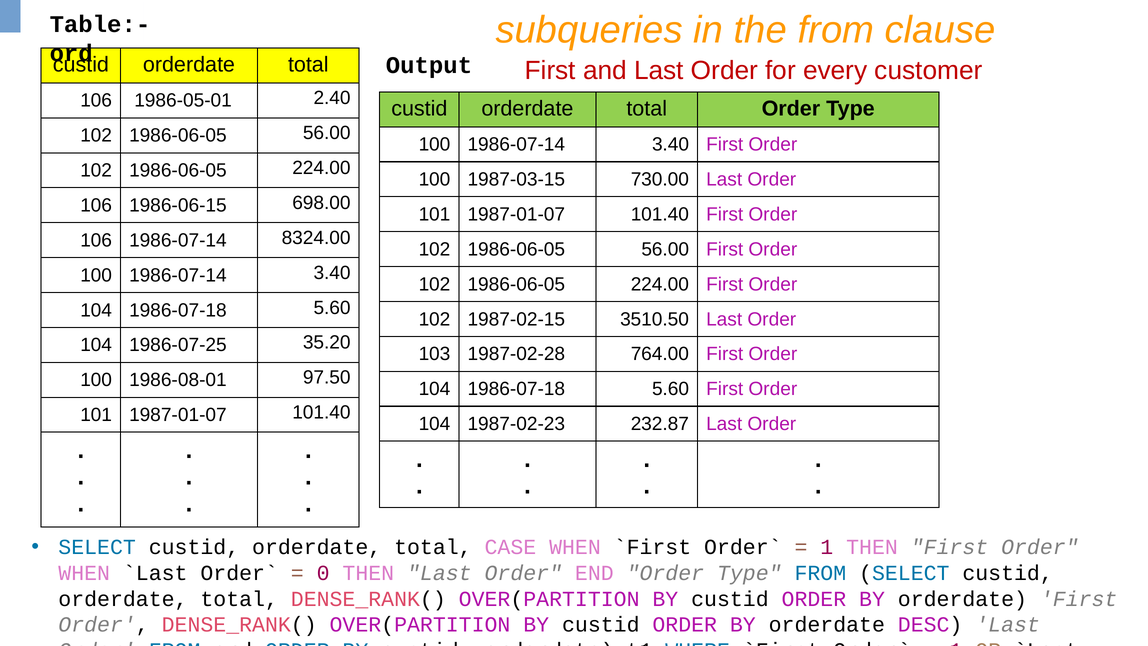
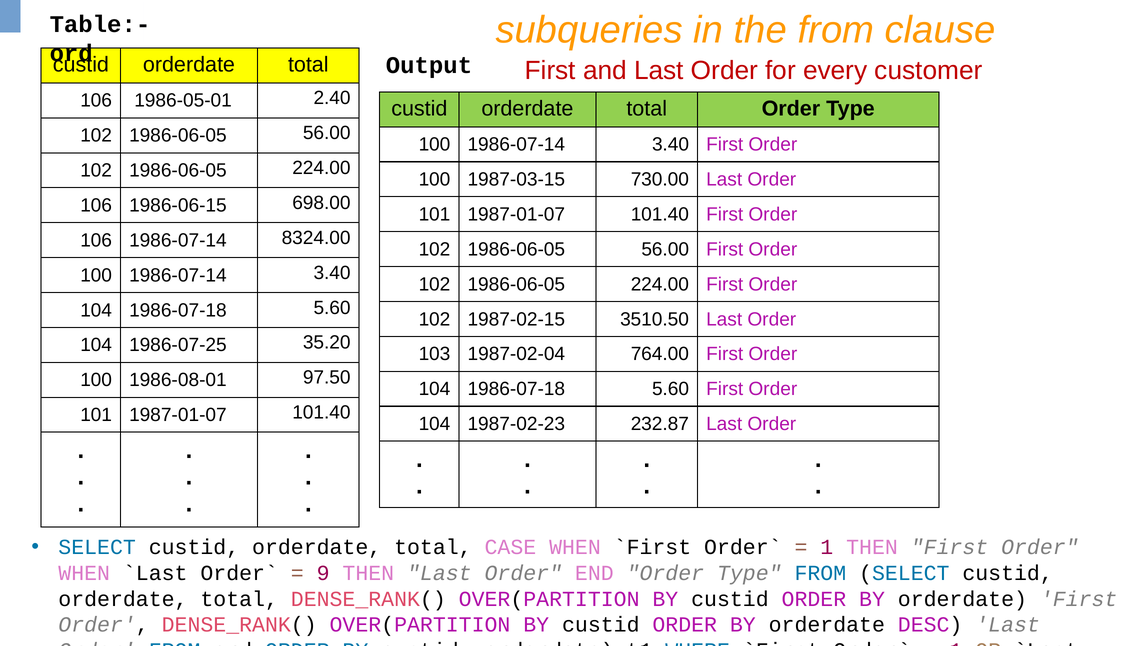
1987-02-28: 1987-02-28 -> 1987-02-04
0: 0 -> 9
